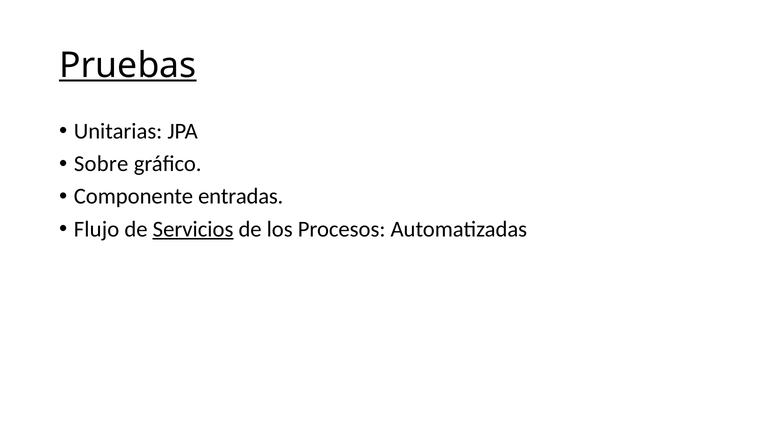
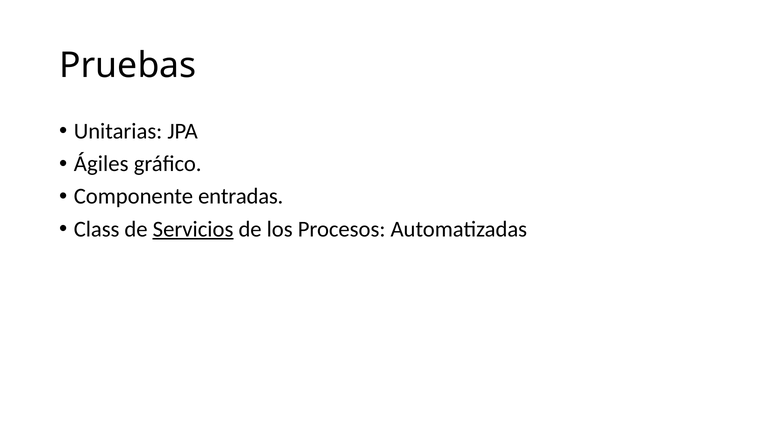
Pruebas underline: present -> none
Sobre: Sobre -> Ágiles
Flujo: Flujo -> Class
